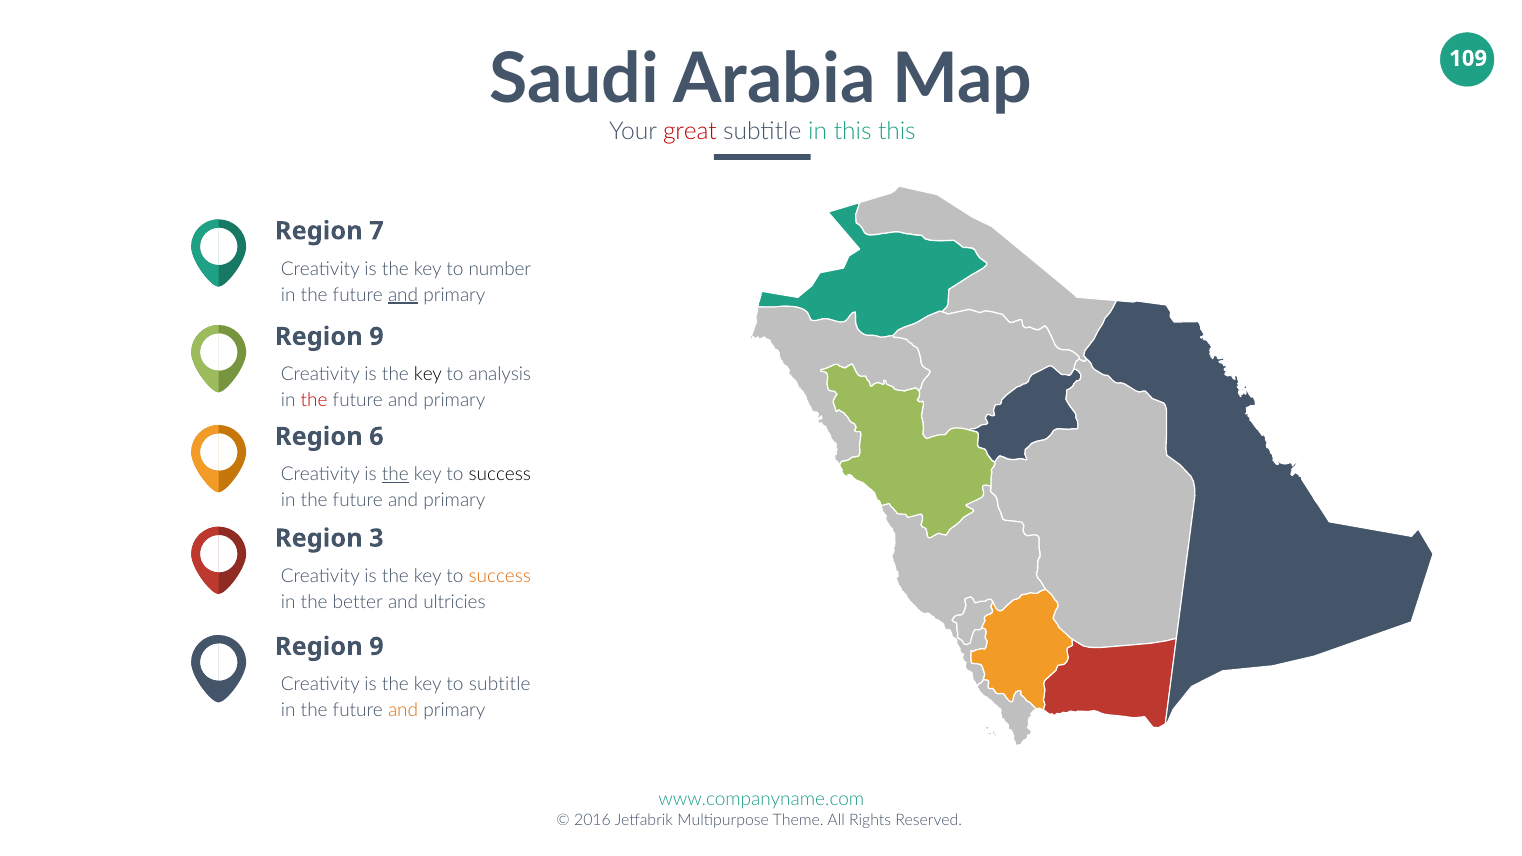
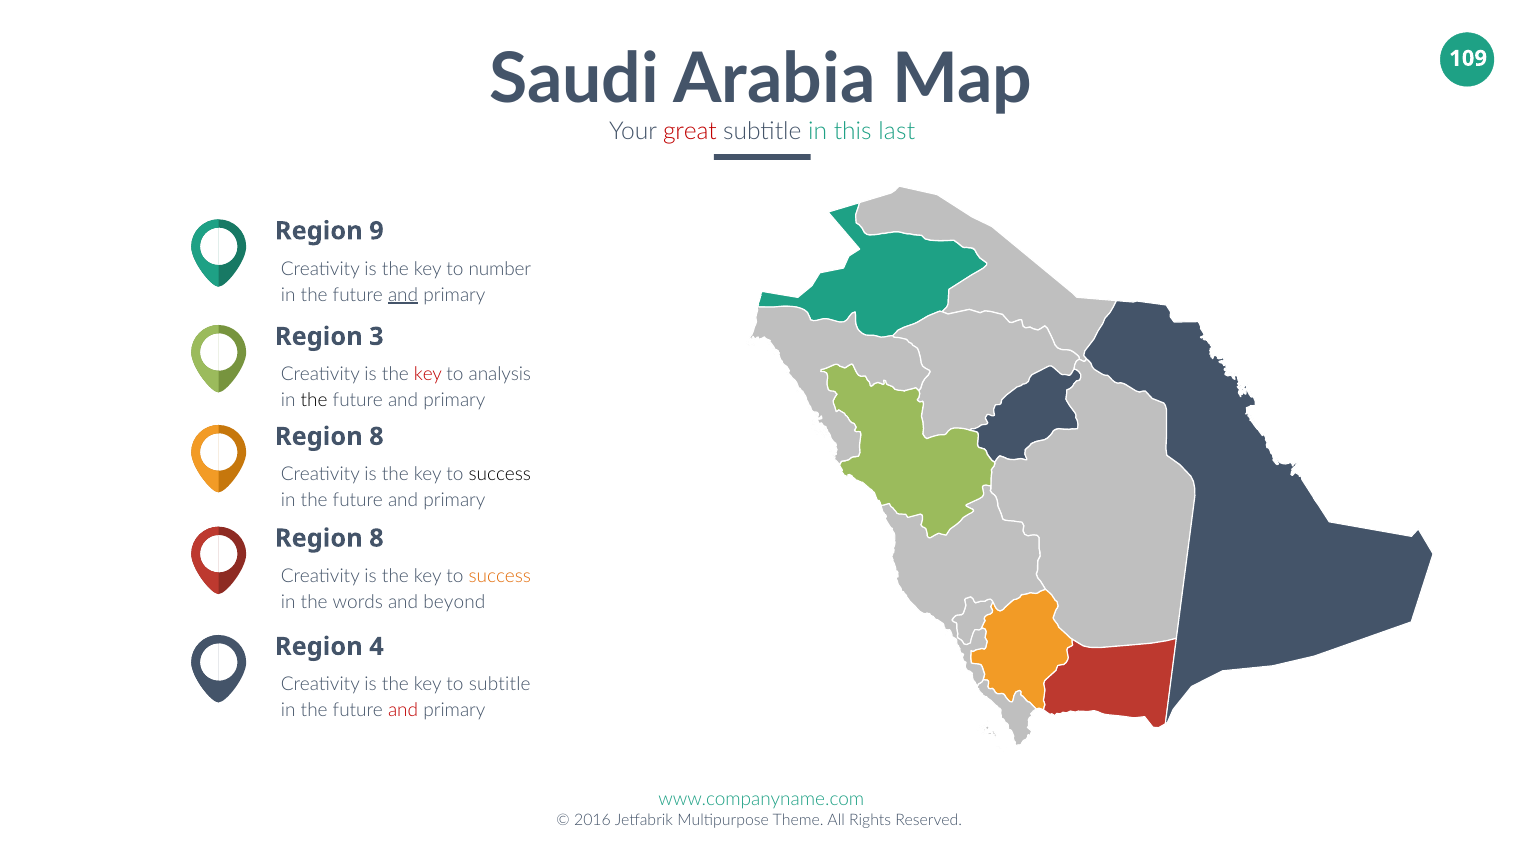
this this: this -> last
7: 7 -> 9
9 at (376, 337): 9 -> 3
key at (428, 375) colour: black -> red
the at (314, 401) colour: red -> black
6 at (376, 437): 6 -> 8
the at (395, 475) underline: present -> none
3 at (376, 538): 3 -> 8
better: better -> words
ultricies: ultricies -> beyond
9 at (376, 647): 9 -> 4
and at (403, 711) colour: orange -> red
